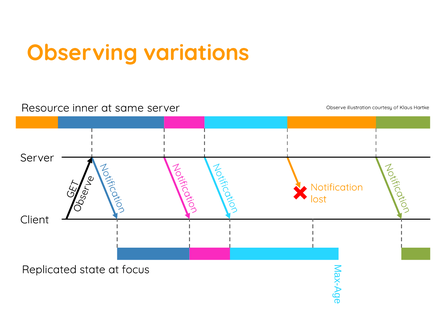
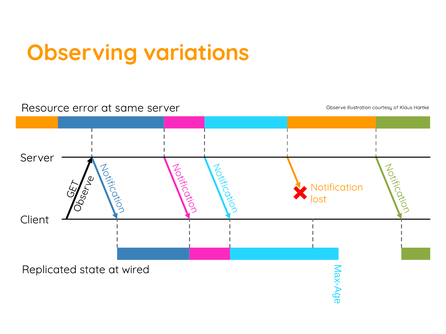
inner: inner -> error
focus: focus -> wired
